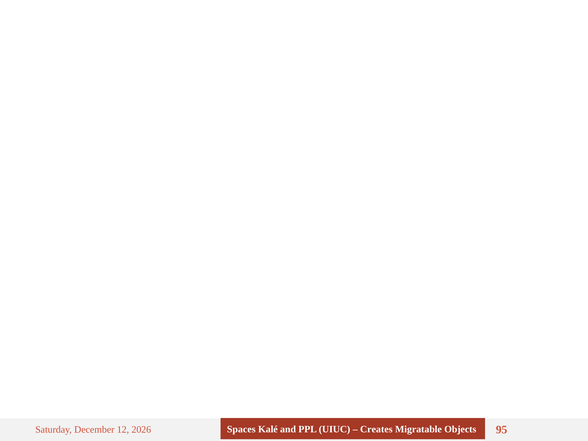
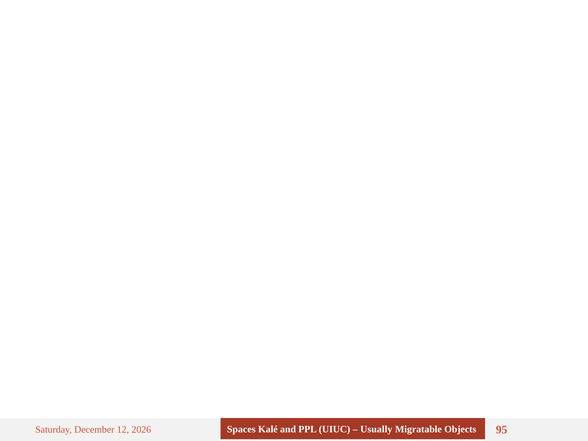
Creates: Creates -> Usually
